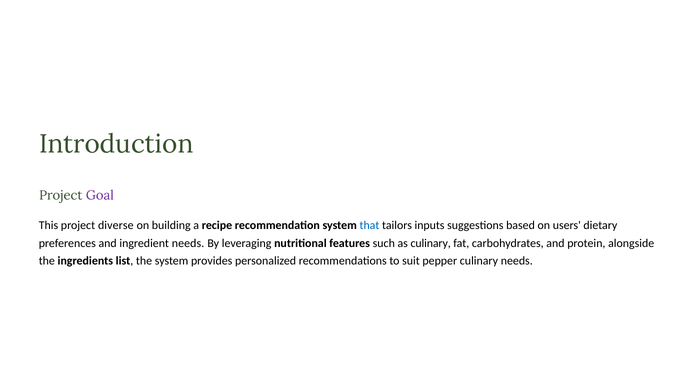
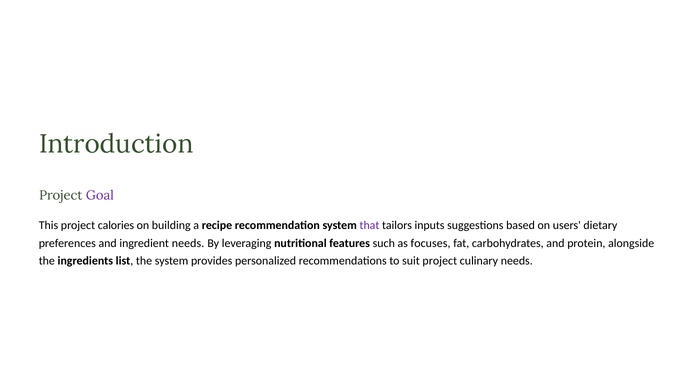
diverse: diverse -> calories
that colour: blue -> purple
as culinary: culinary -> focuses
suit pepper: pepper -> project
